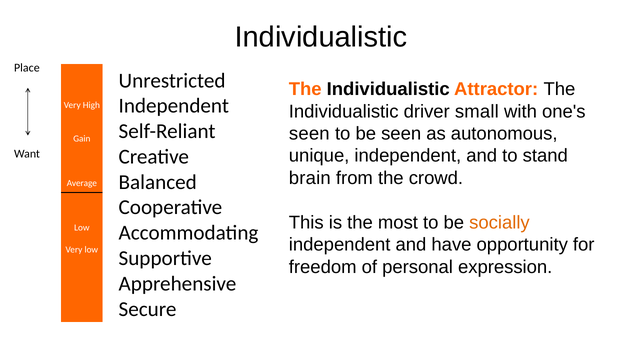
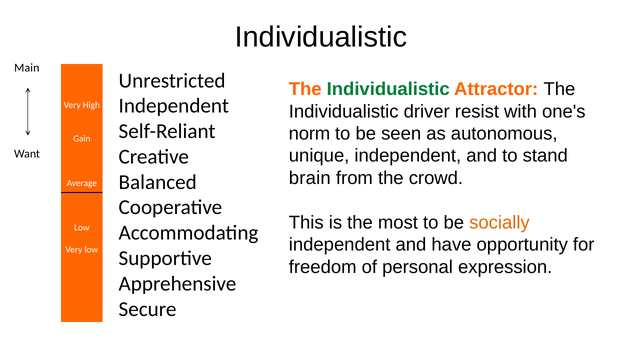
Place: Place -> Main
Individualistic at (388, 89) colour: black -> green
small: small -> resist
seen at (309, 134): seen -> norm
